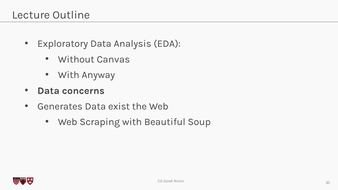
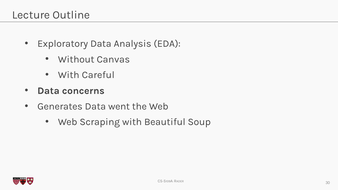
Anyway: Anyway -> Careful
exist: exist -> went
